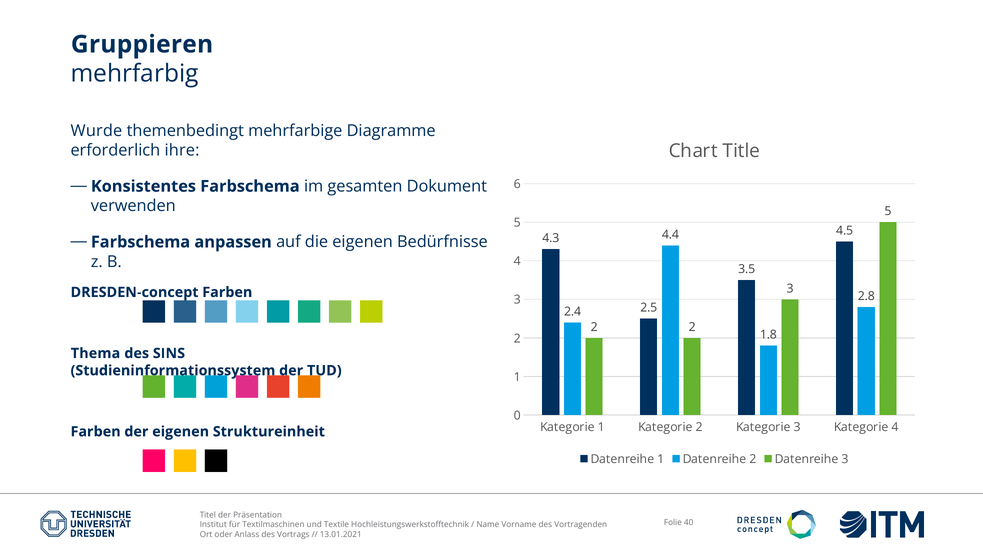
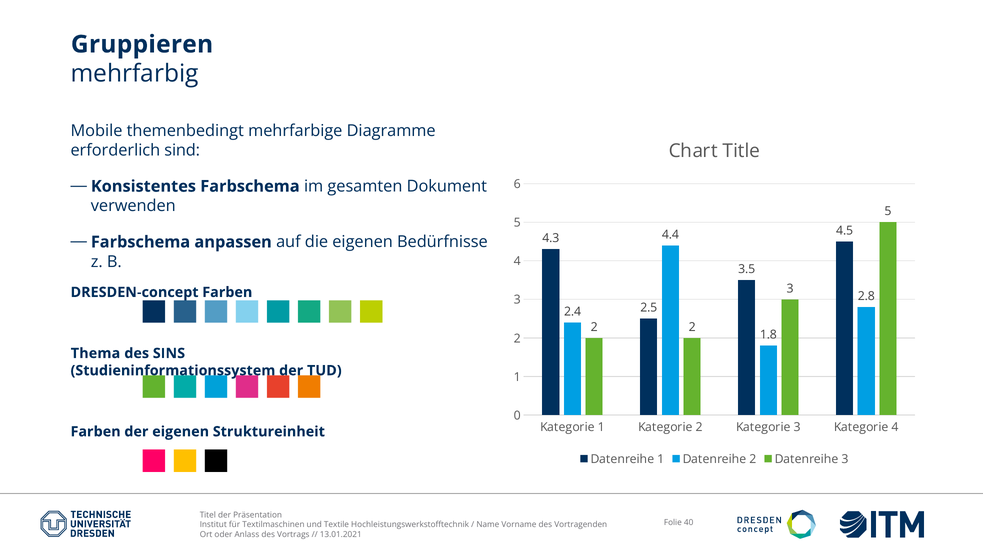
Wurde: Wurde -> Mobile
ihre: ihre -> sind
